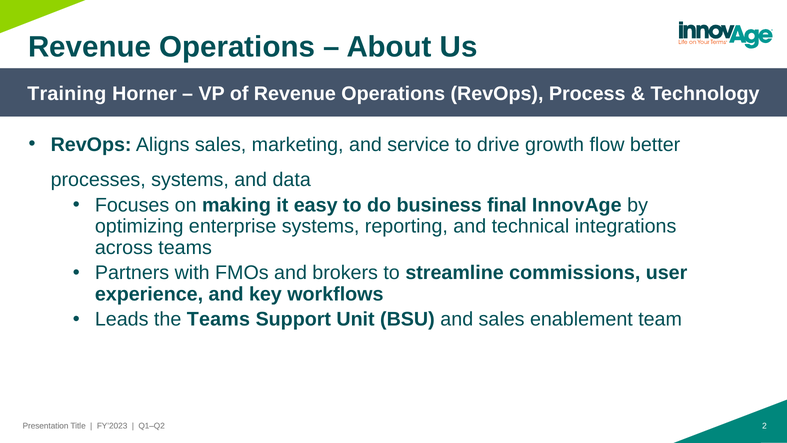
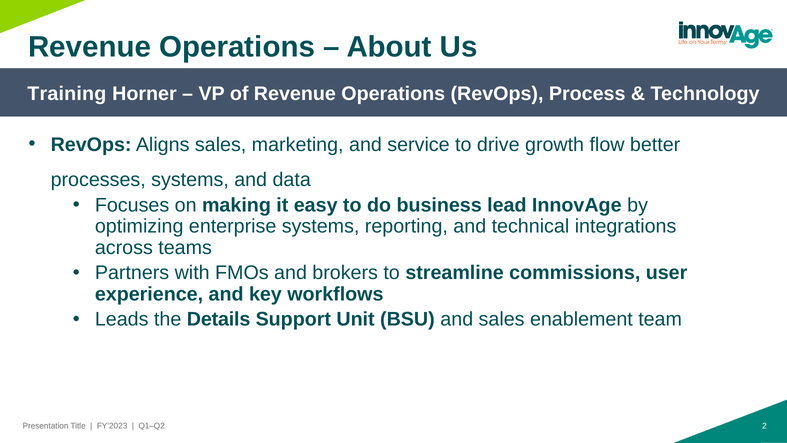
final: final -> lead
the Teams: Teams -> Details
